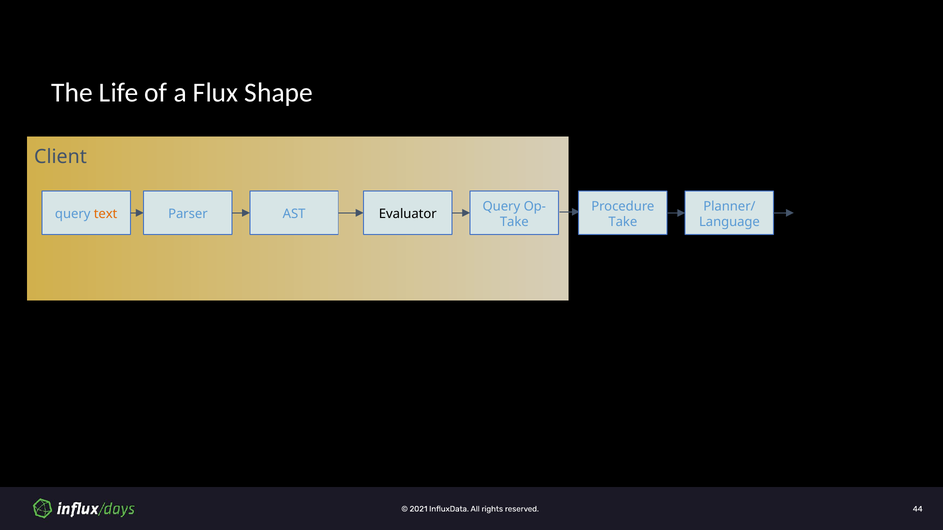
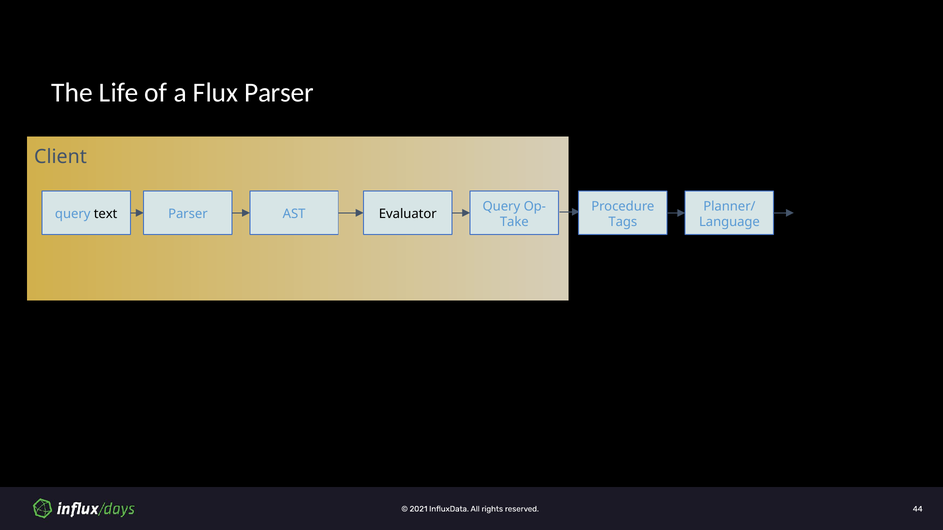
Flux Shape: Shape -> Parser
text colour: orange -> black
Take at (623, 222): Take -> Tags
